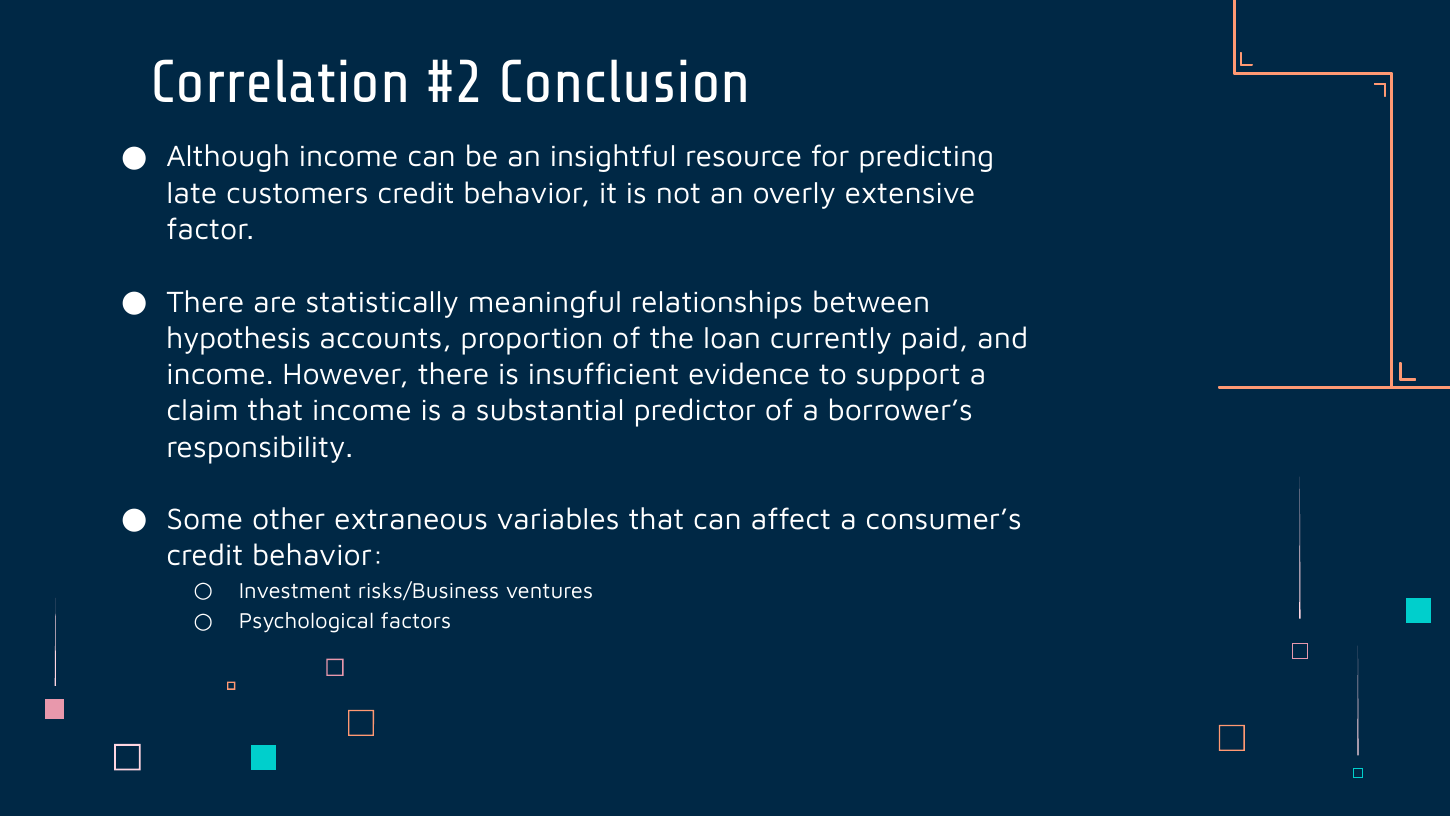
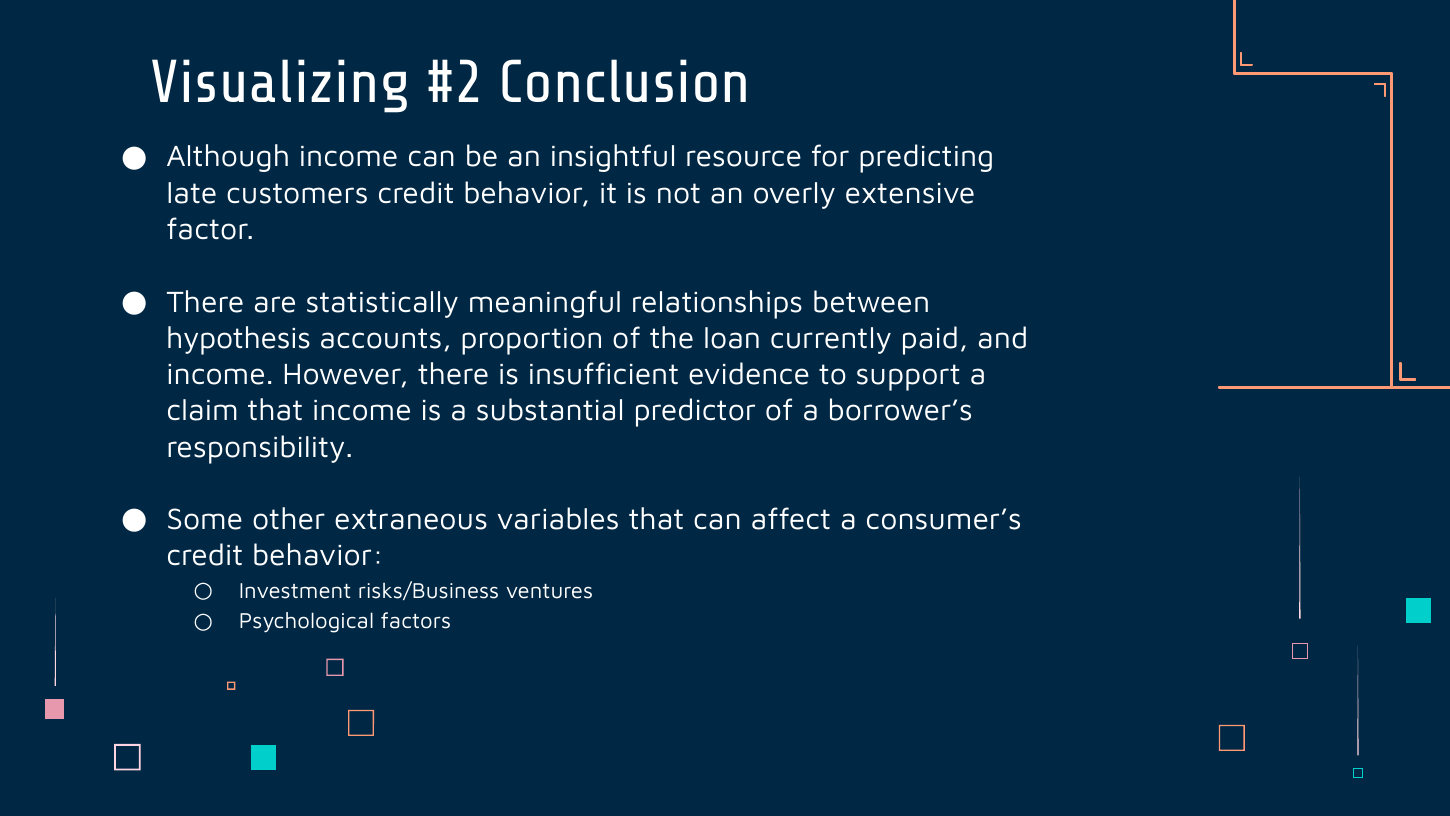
Correlation: Correlation -> Visualizing
